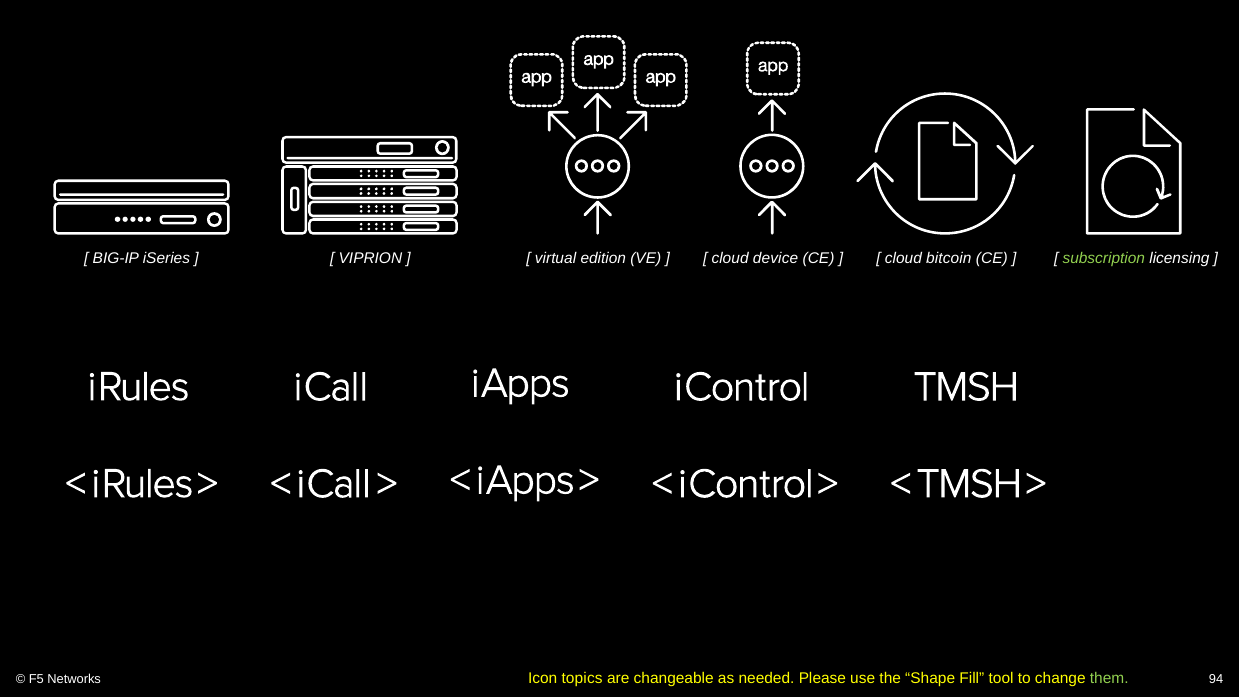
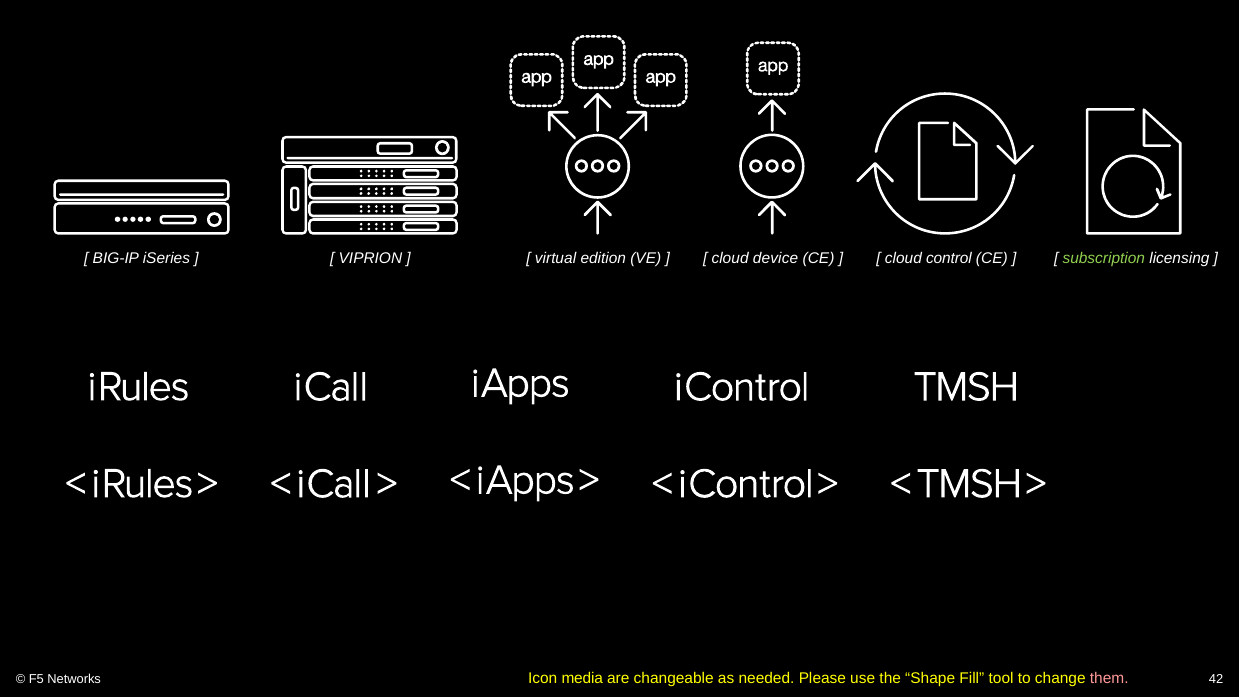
bitcoin: bitcoin -> control
topics: topics -> media
them colour: light green -> pink
94: 94 -> 42
